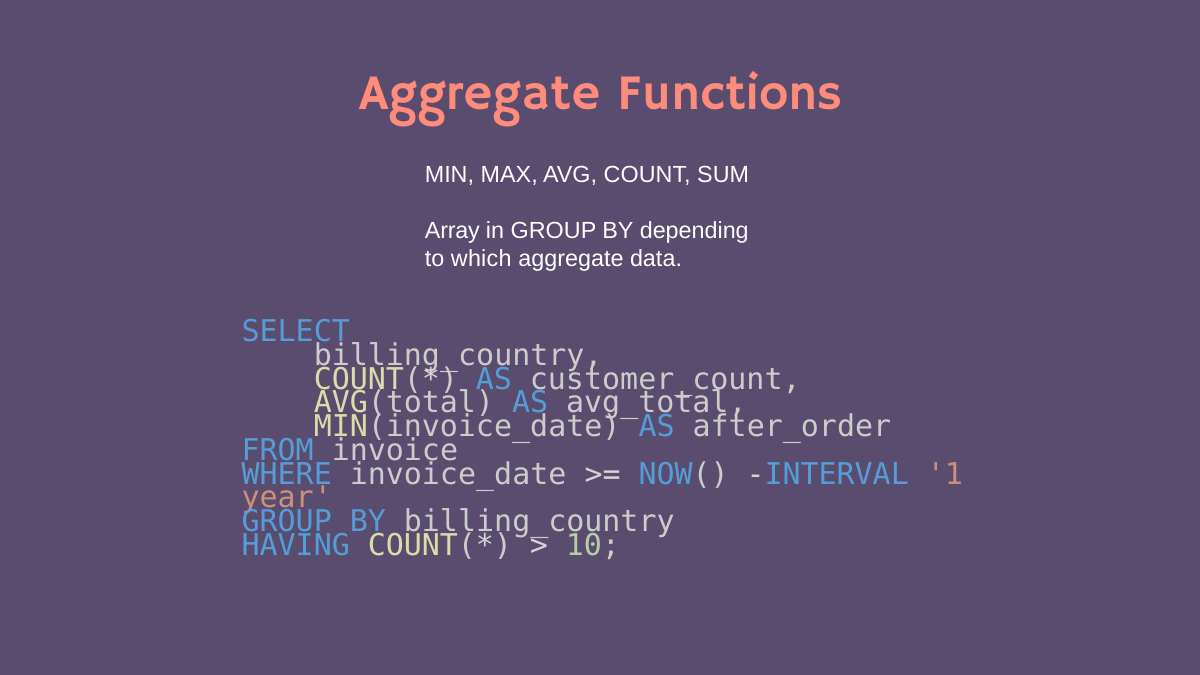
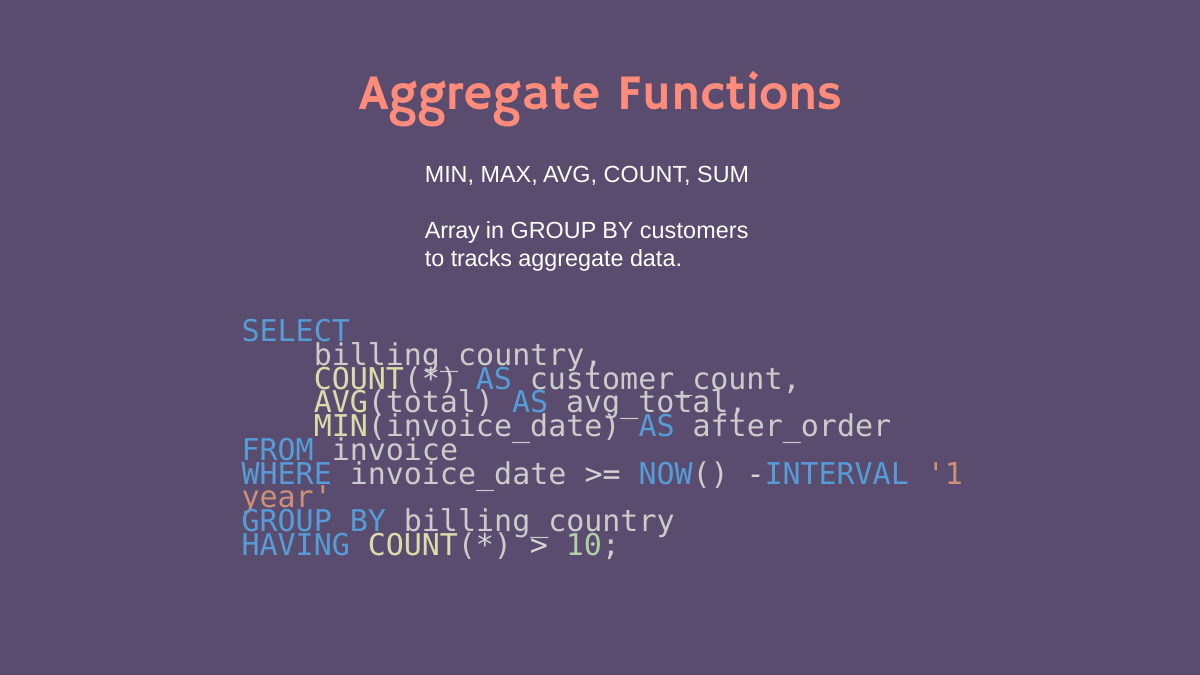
depending: depending -> customers
which: which -> tracks
